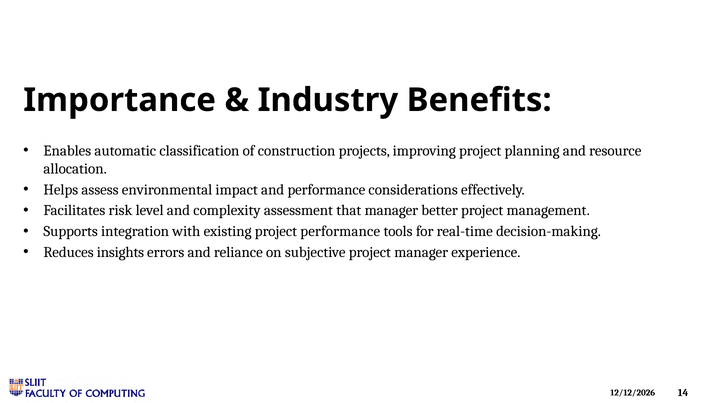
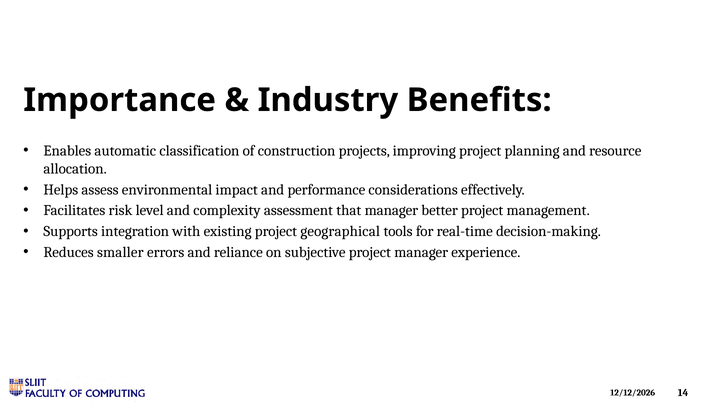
project performance: performance -> geographical
insights: insights -> smaller
